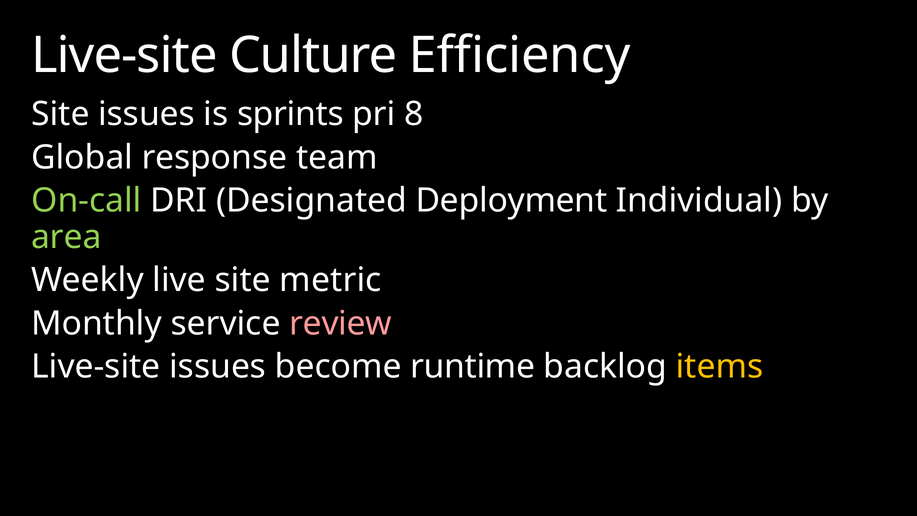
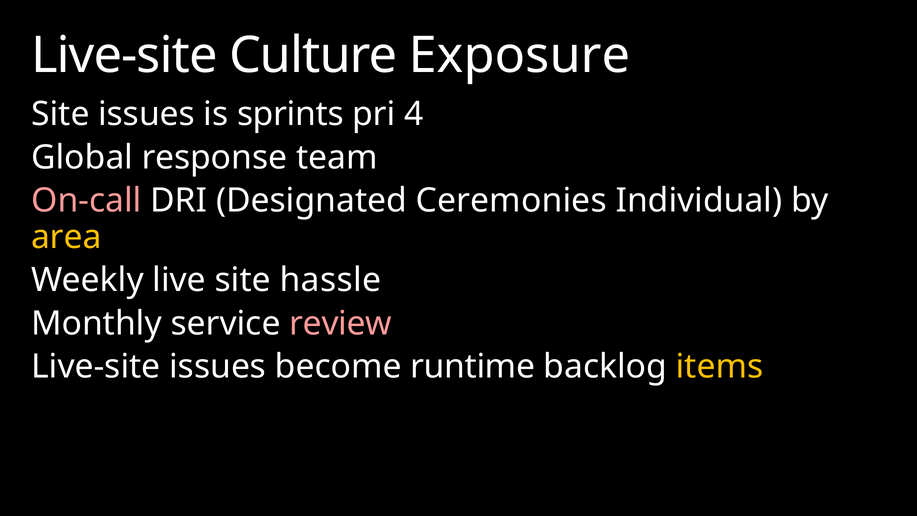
Efficiency: Efficiency -> Exposure
8: 8 -> 4
On-call colour: light green -> pink
Deployment: Deployment -> Ceremonies
area colour: light green -> yellow
metric: metric -> hassle
